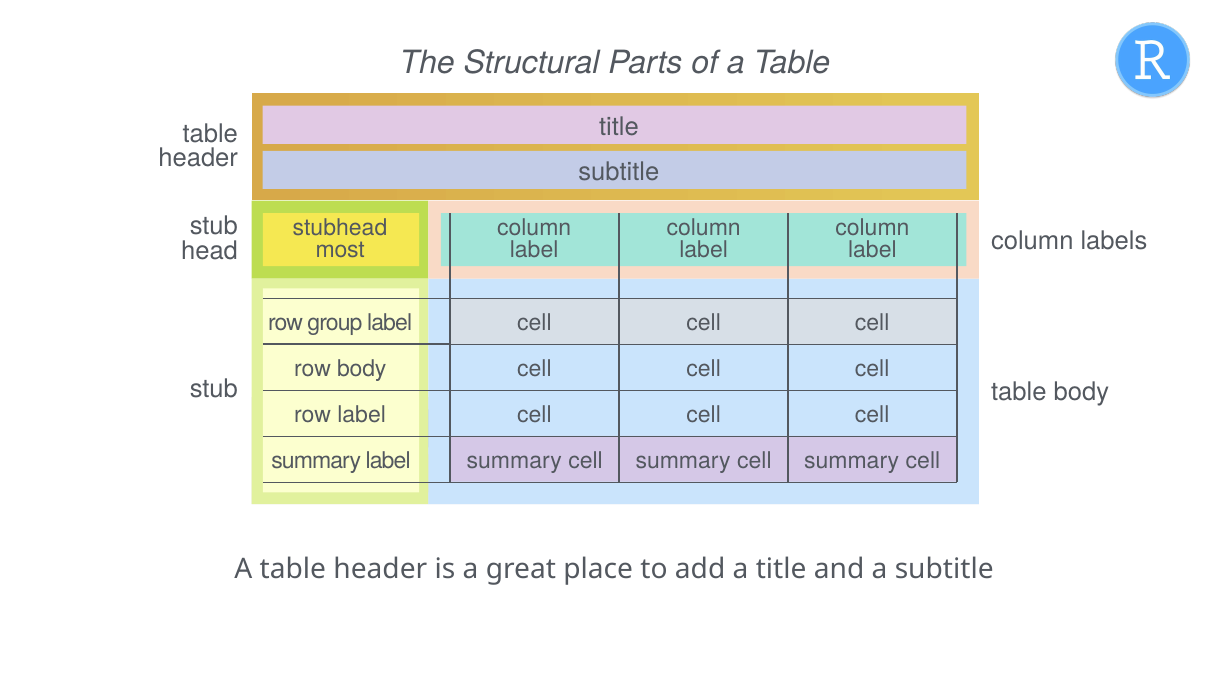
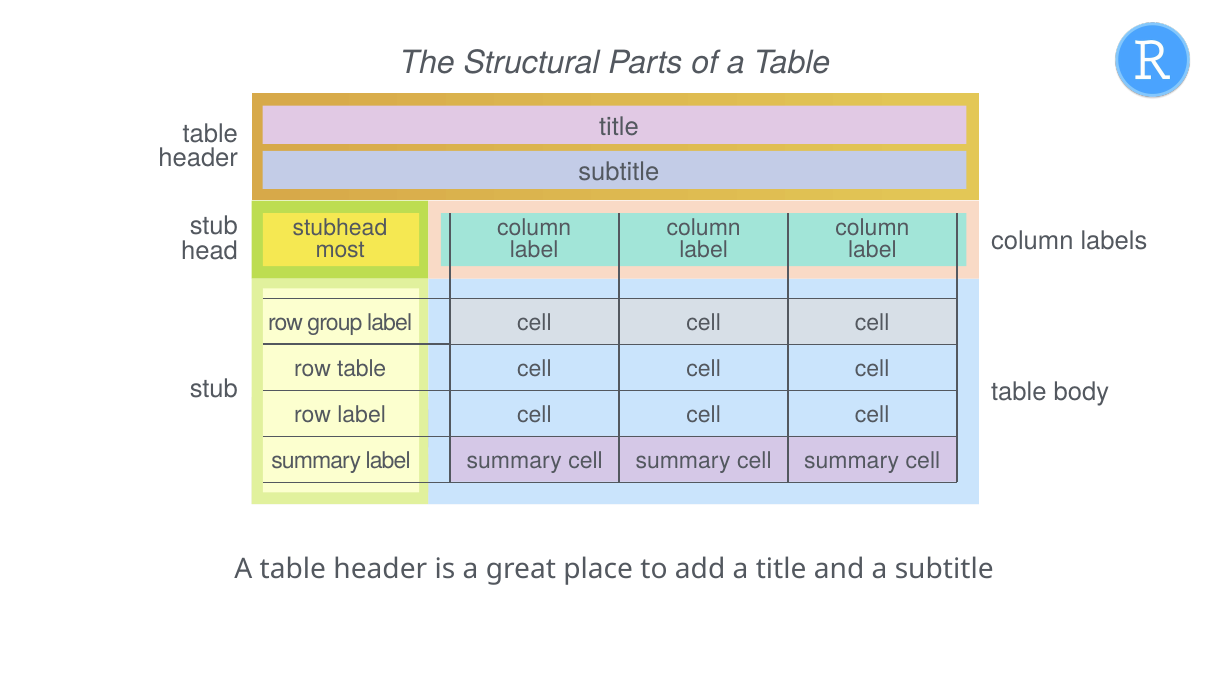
row body: body -> table
